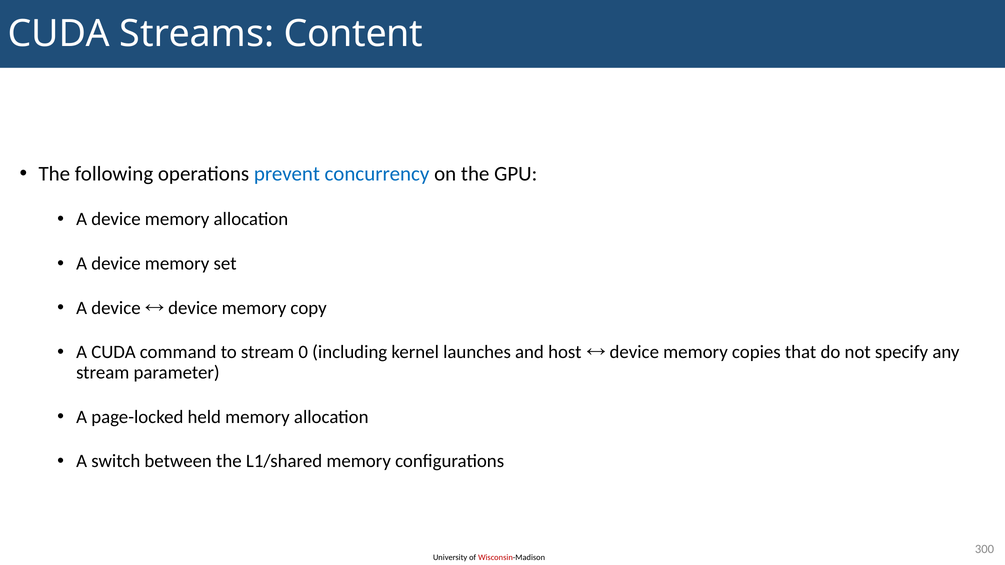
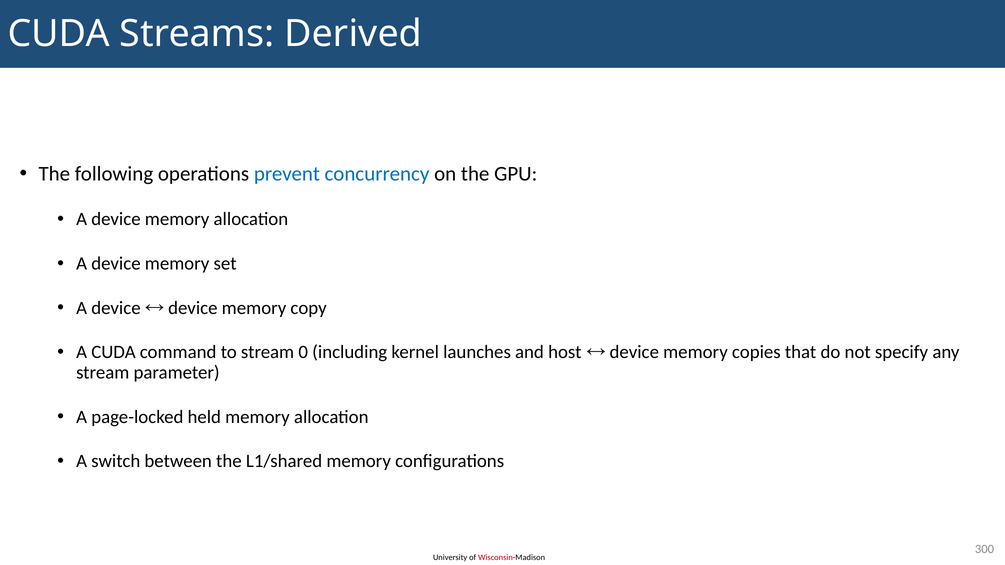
Content: Content -> Derived
